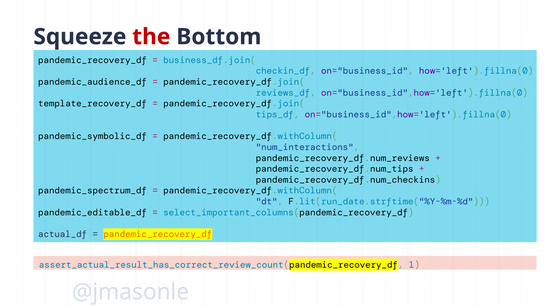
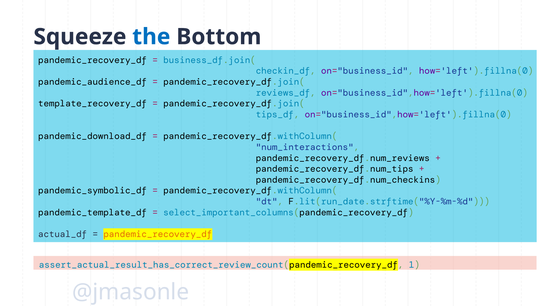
the colour: red -> blue
pandemic_symbolic_df: pandemic_symbolic_df -> pandemic_download_df
pandemic_spectrum_df: pandemic_spectrum_df -> pandemic_symbolic_df
pandemic_editable_df: pandemic_editable_df -> pandemic_template_df
